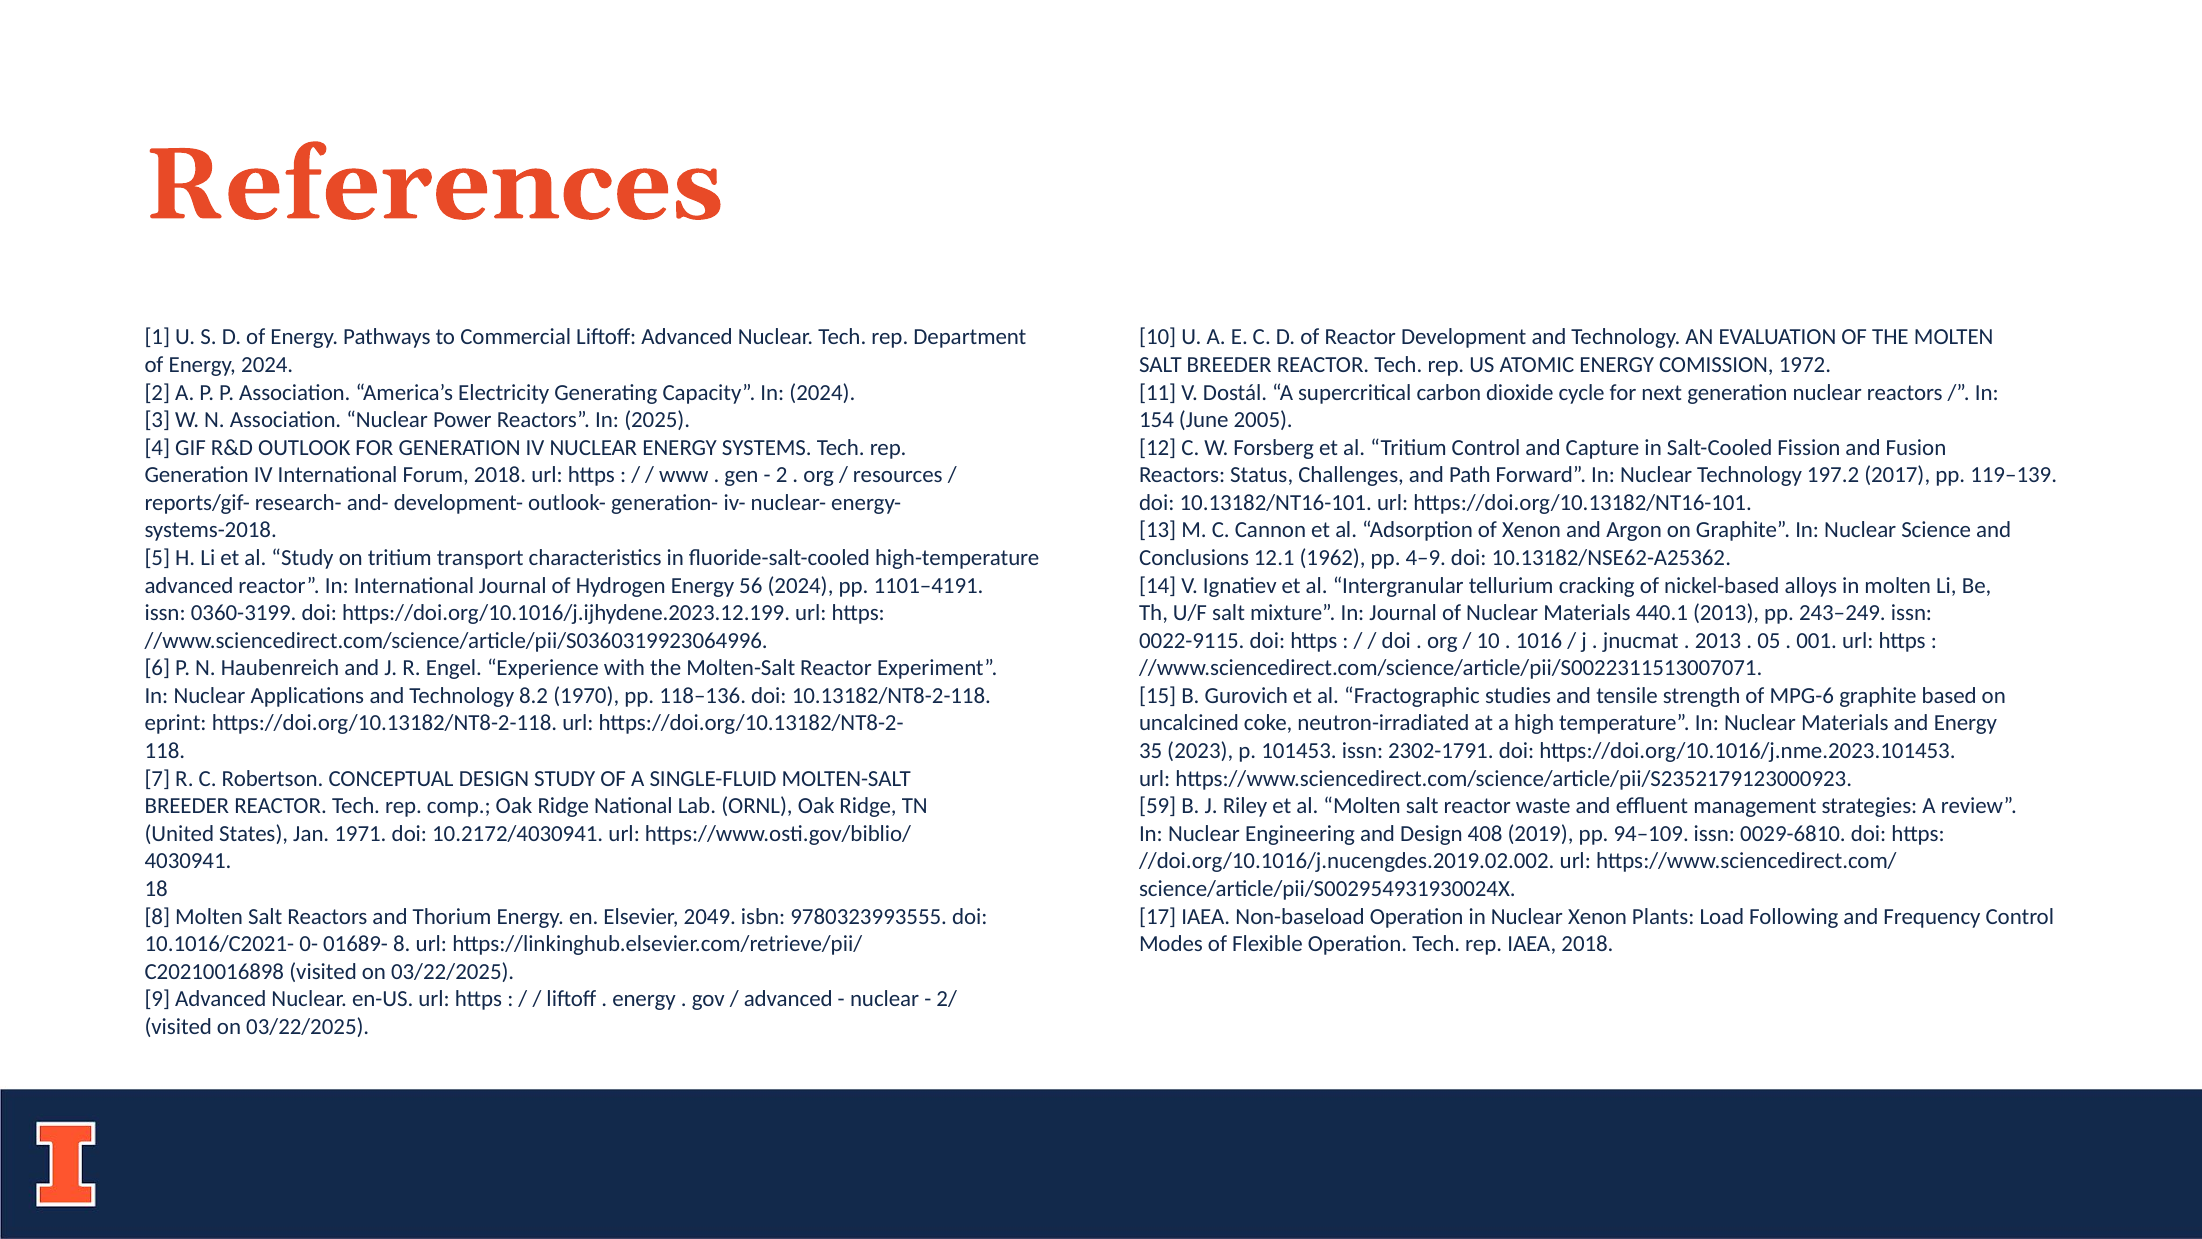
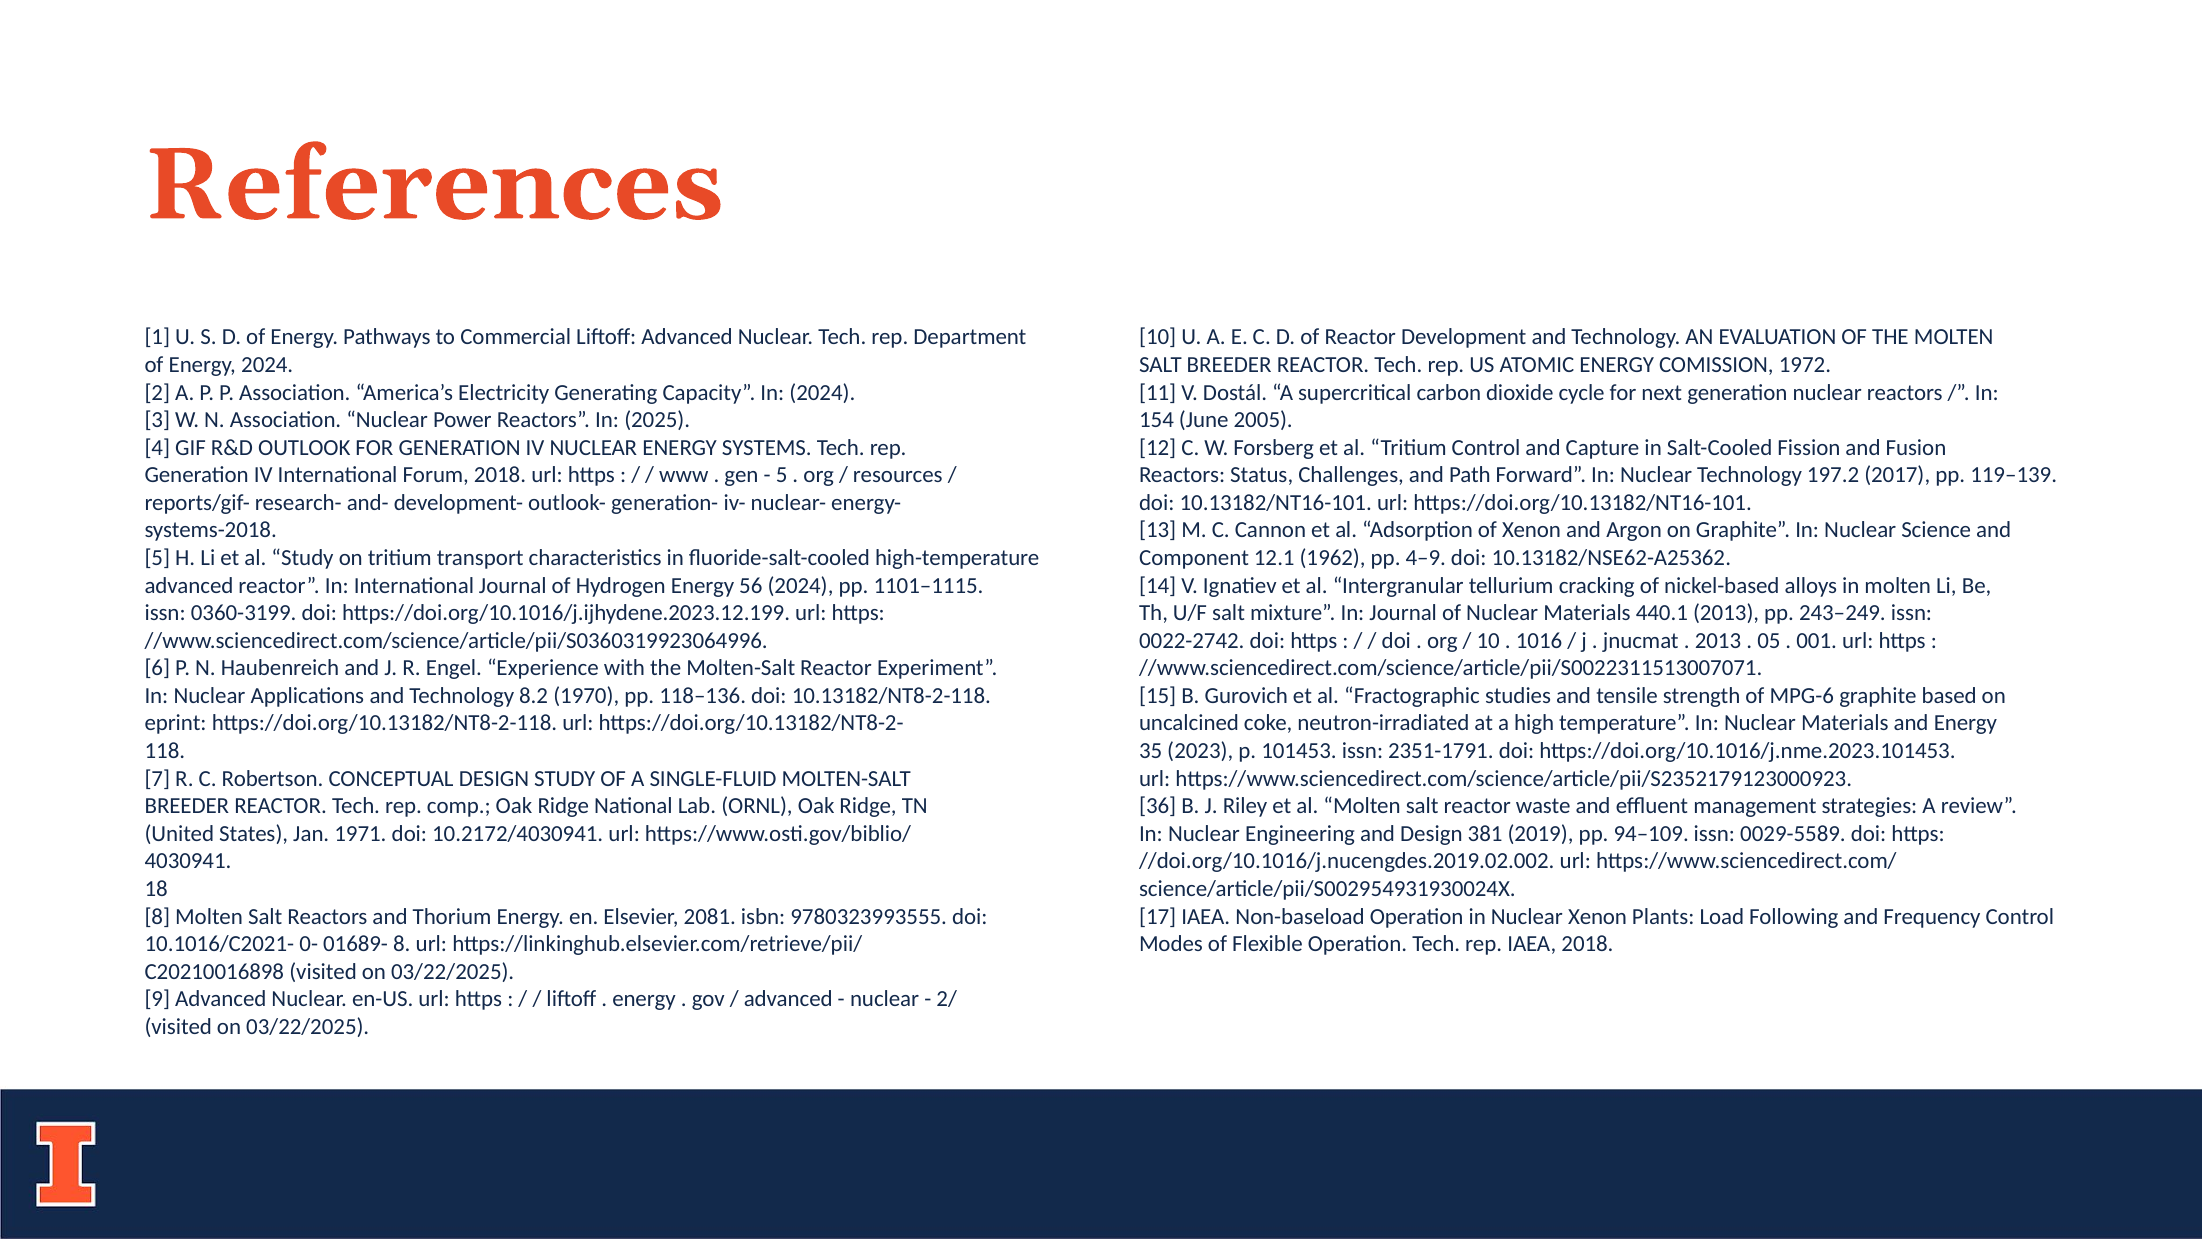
2 at (782, 475): 2 -> 5
Conclusions: Conclusions -> Component
1101–4191: 1101–4191 -> 1101–1115
0022-9115: 0022-9115 -> 0022-2742
2302-1791: 2302-1791 -> 2351-1791
59: 59 -> 36
408: 408 -> 381
0029-6810: 0029-6810 -> 0029-5589
2049: 2049 -> 2081
